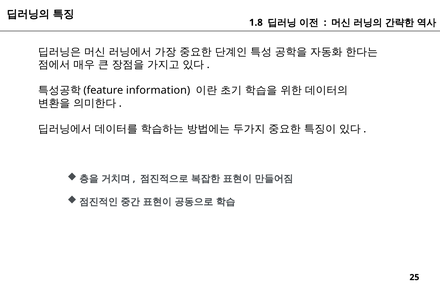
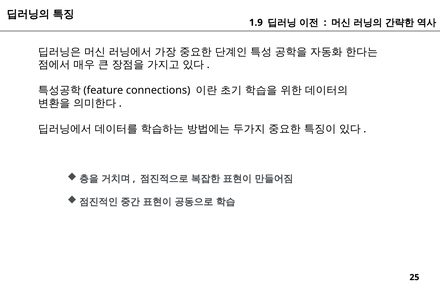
1.8: 1.8 -> 1.9
information: information -> connections
